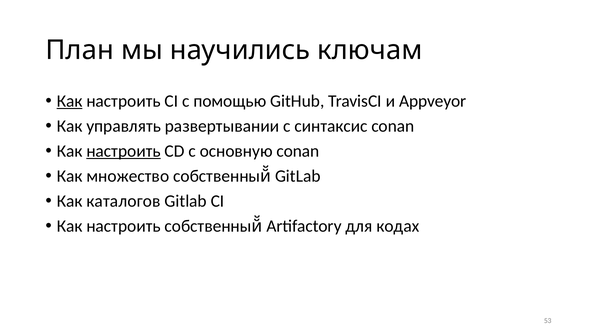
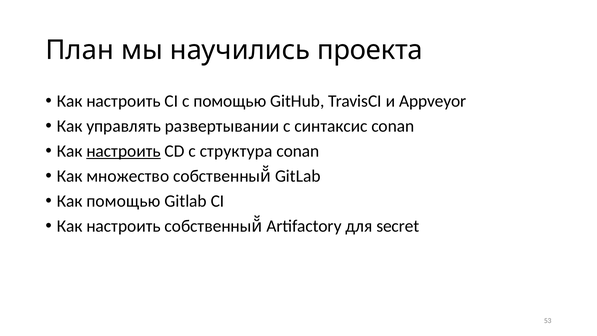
ключам: ключам -> проекта
Как at (70, 101) underline: present -> none
основную: основную -> структура
Как каталогов: каталогов -> помощью
кодах: кодах -> secret
